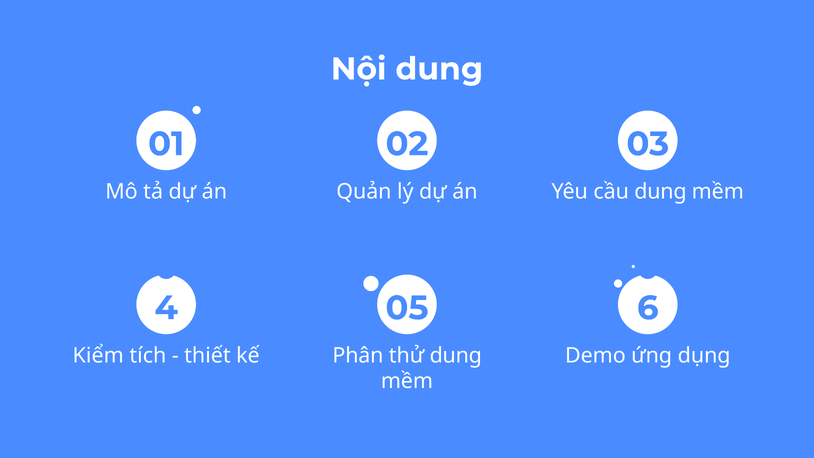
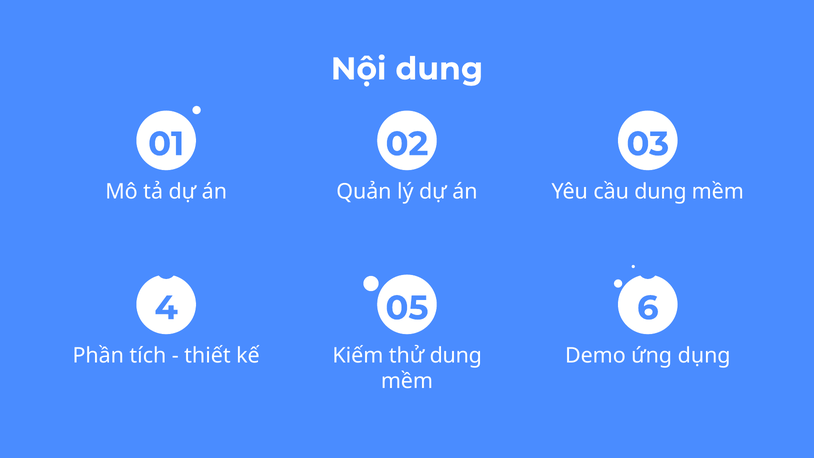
Kiểm: Kiểm -> Phần
Phân: Phân -> Kiếm
